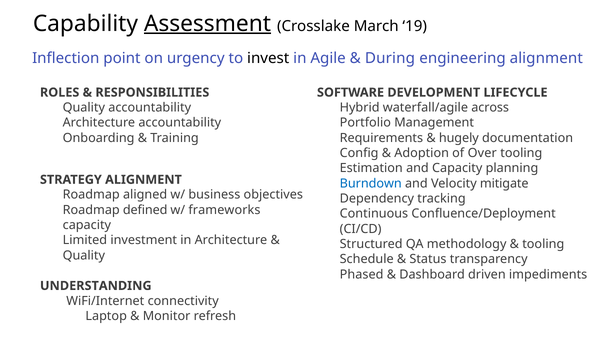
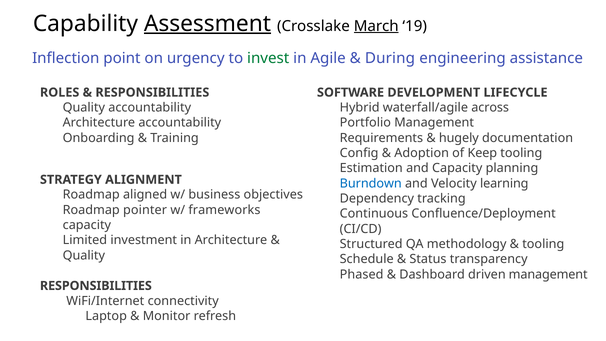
March underline: none -> present
invest colour: black -> green
engineering alignment: alignment -> assistance
Over: Over -> Keep
mitigate: mitigate -> learning
defined: defined -> pointer
driven impediments: impediments -> management
UNDERSTANDING at (96, 286): UNDERSTANDING -> RESPONSIBILITIES
